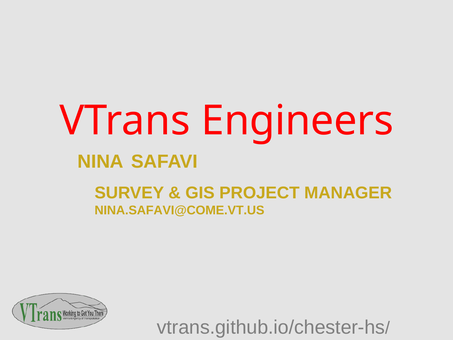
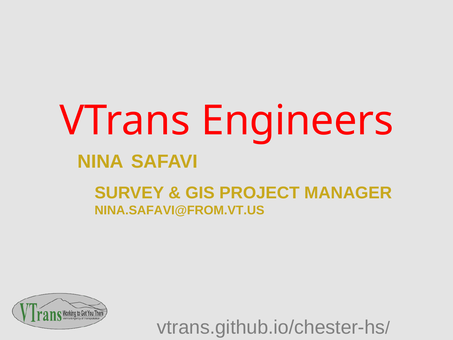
NINA.SAFAVI@COME.VT.US: NINA.SAFAVI@COME.VT.US -> NINA.SAFAVI@FROM.VT.US
